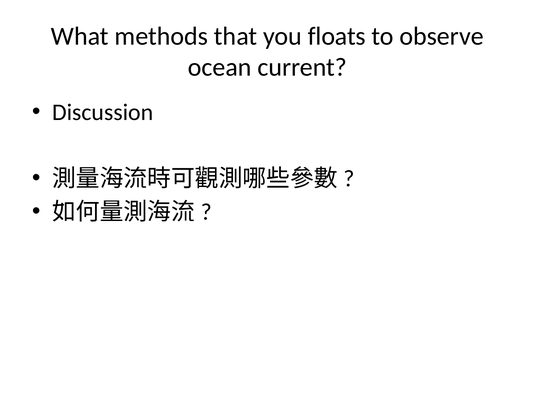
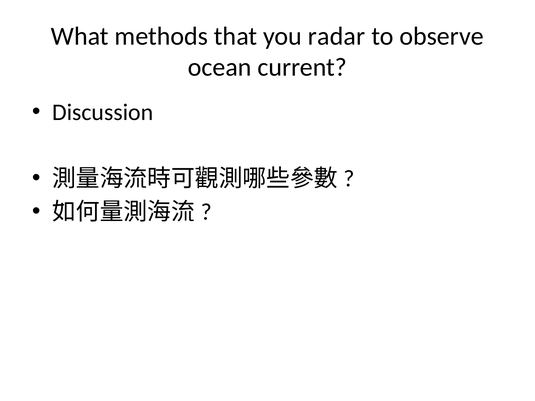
floats: floats -> radar
